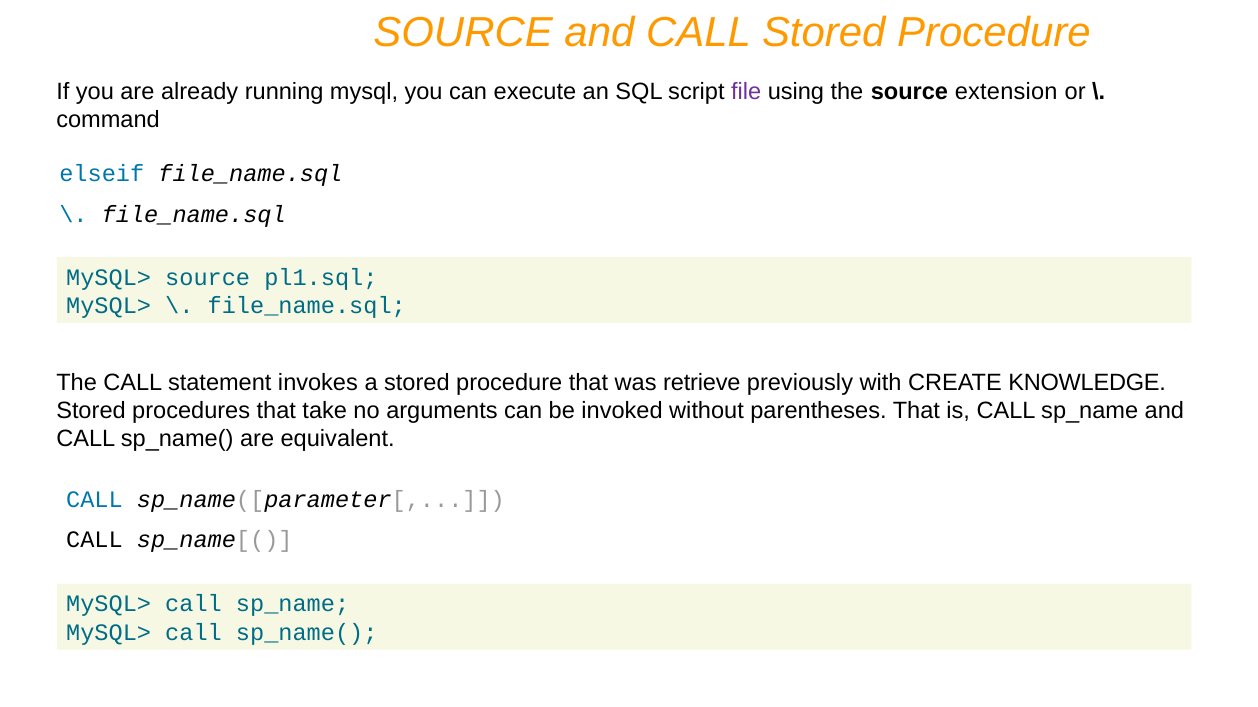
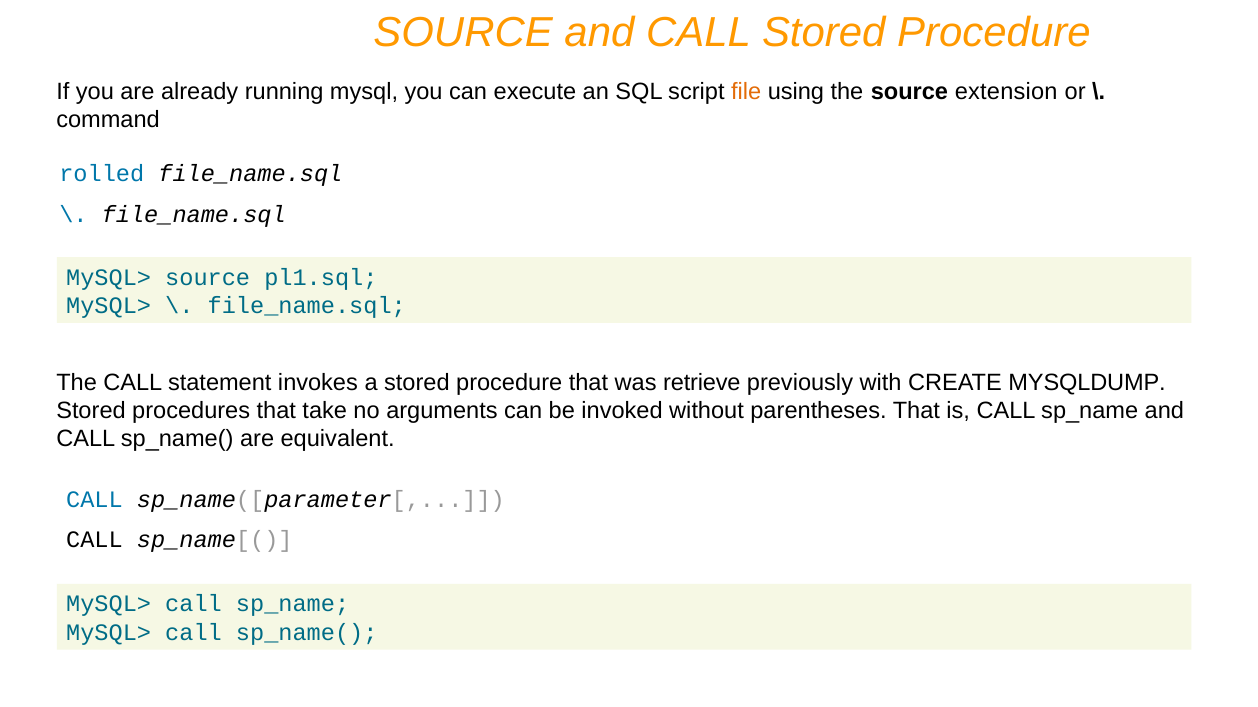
file colour: purple -> orange
elseif: elseif -> rolled
KNOWLEDGE: KNOWLEDGE -> MYSQLDUMP
